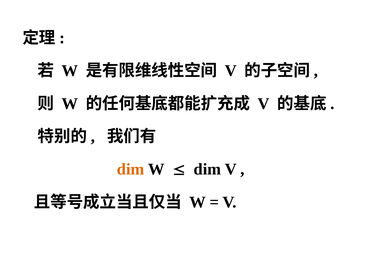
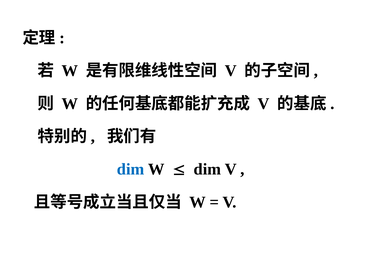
dim at (131, 169) colour: orange -> blue
